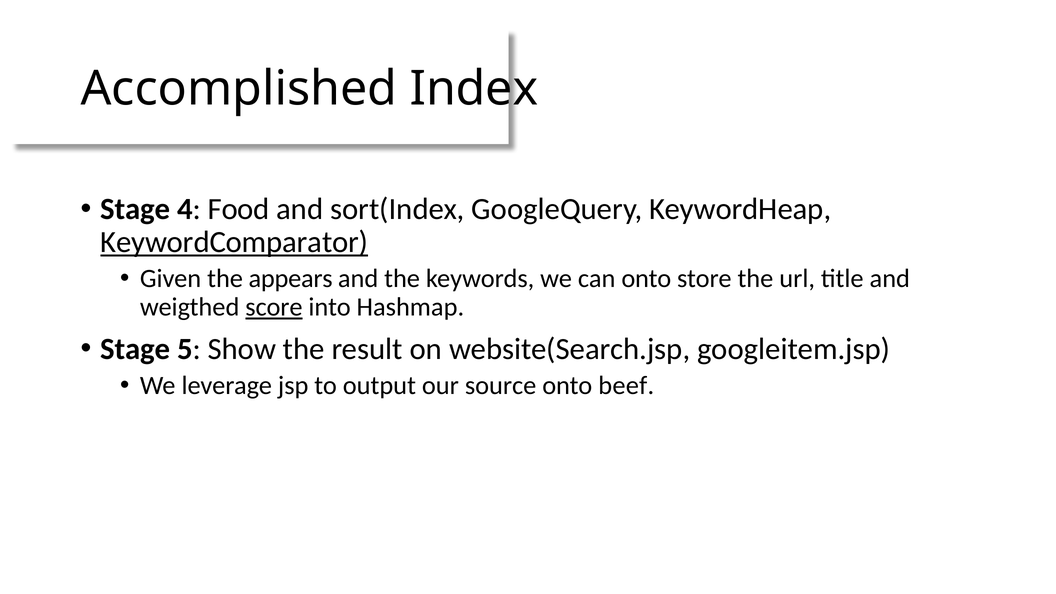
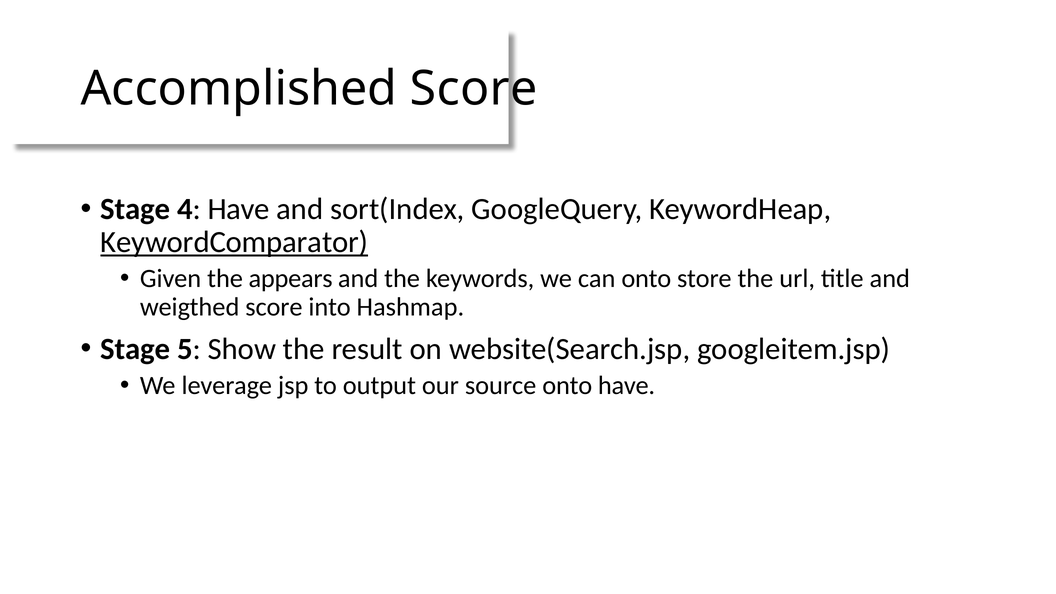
Accomplished Index: Index -> Score
4 Food: Food -> Have
score at (274, 307) underline: present -> none
onto beef: beef -> have
